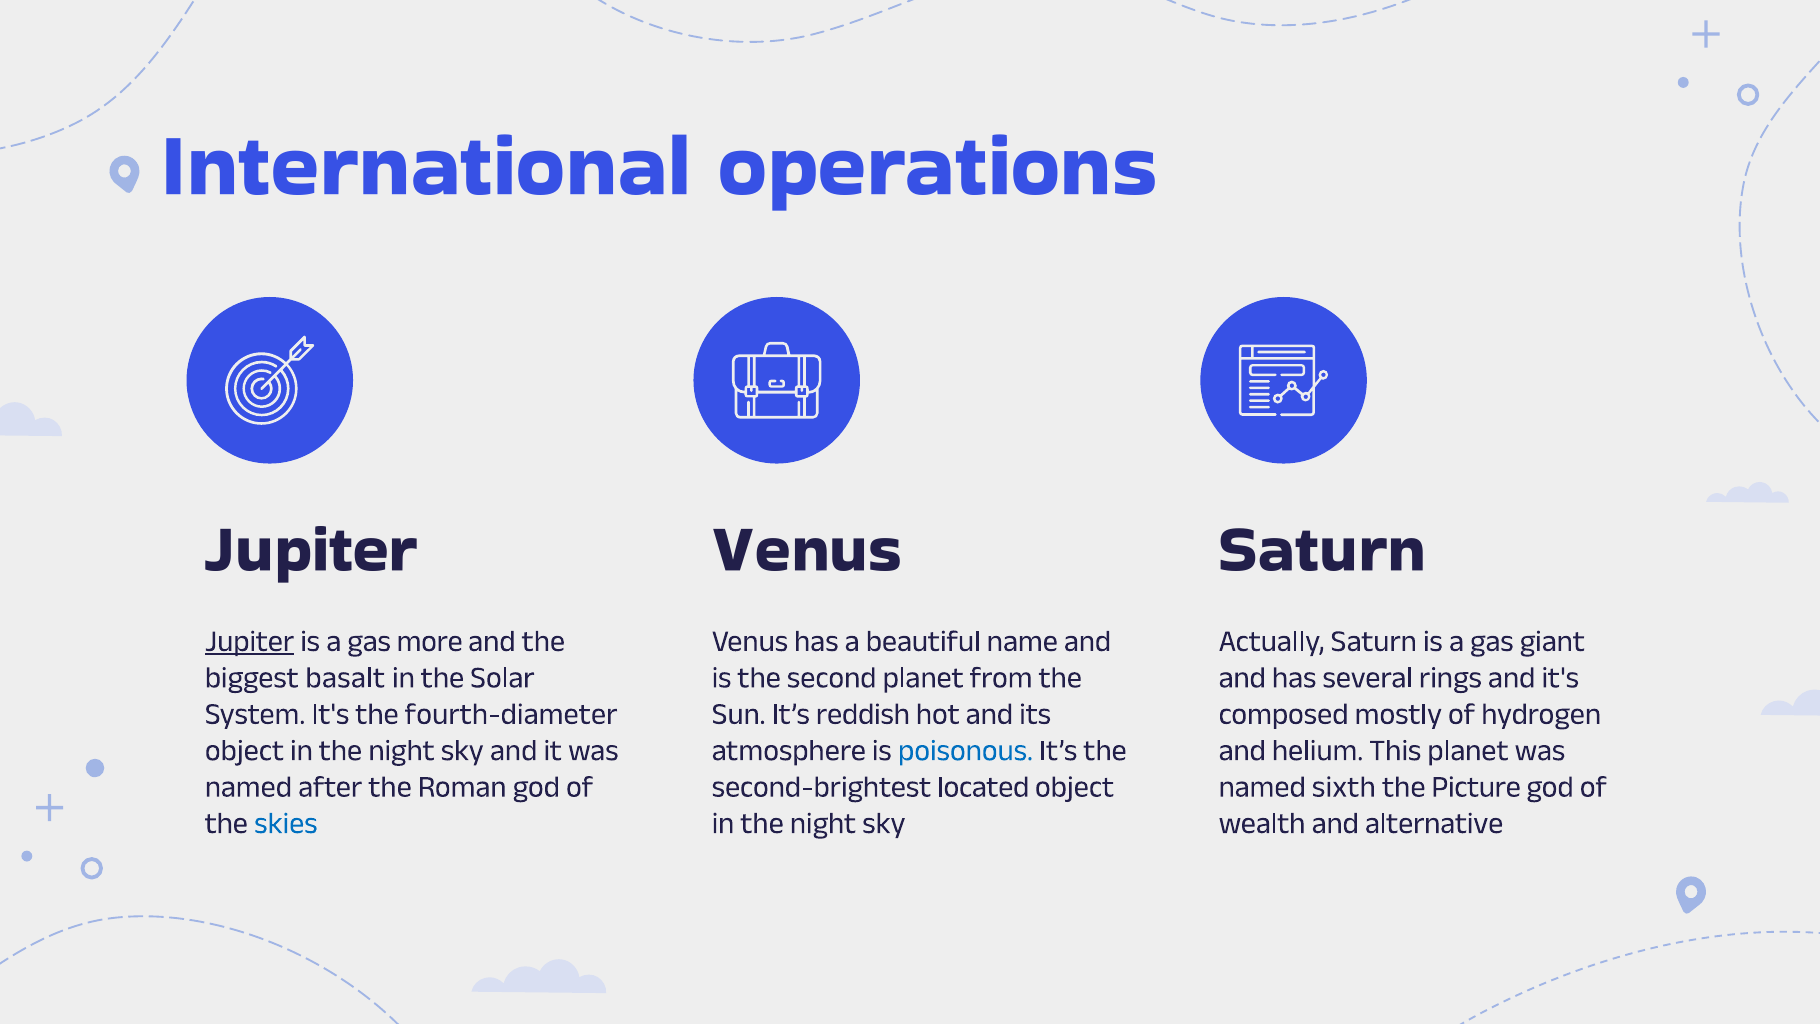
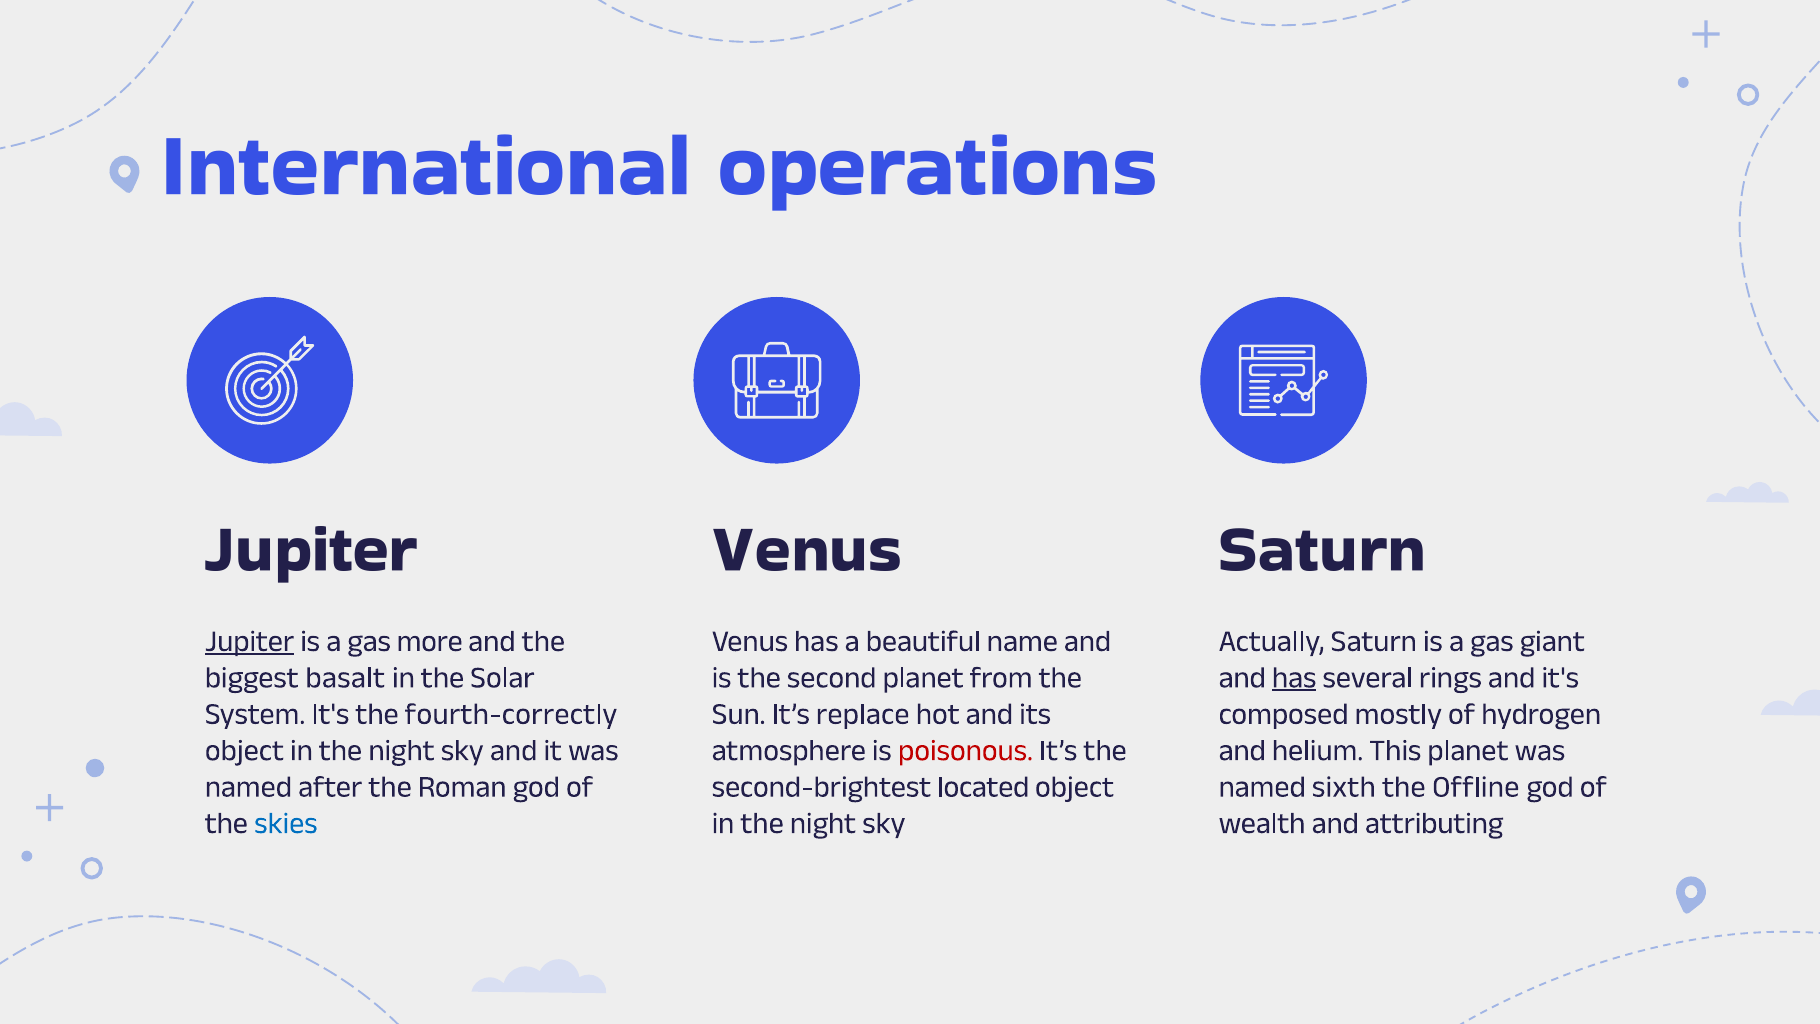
has at (1294, 677) underline: none -> present
fourth-diameter: fourth-diameter -> fourth-correctly
reddish: reddish -> replace
poisonous colour: blue -> red
Picture: Picture -> Offline
alternative: alternative -> attributing
